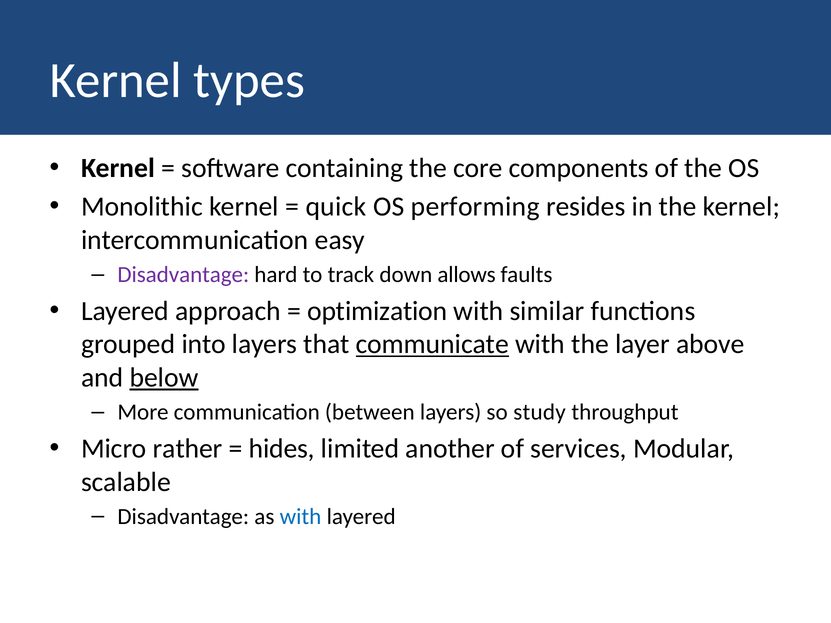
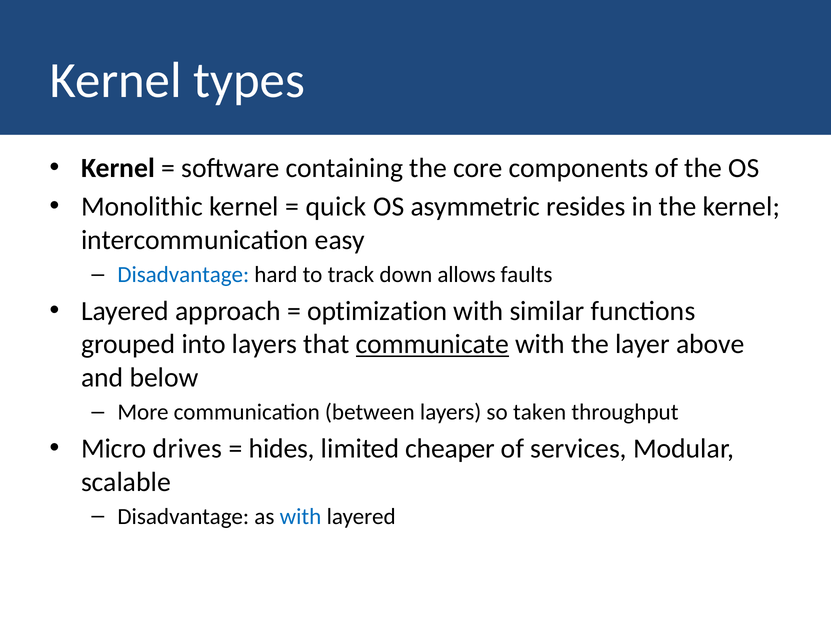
performing: performing -> asymmetric
Disadvantage at (183, 275) colour: purple -> blue
below underline: present -> none
study: study -> taken
rather: rather -> drives
another: another -> cheaper
